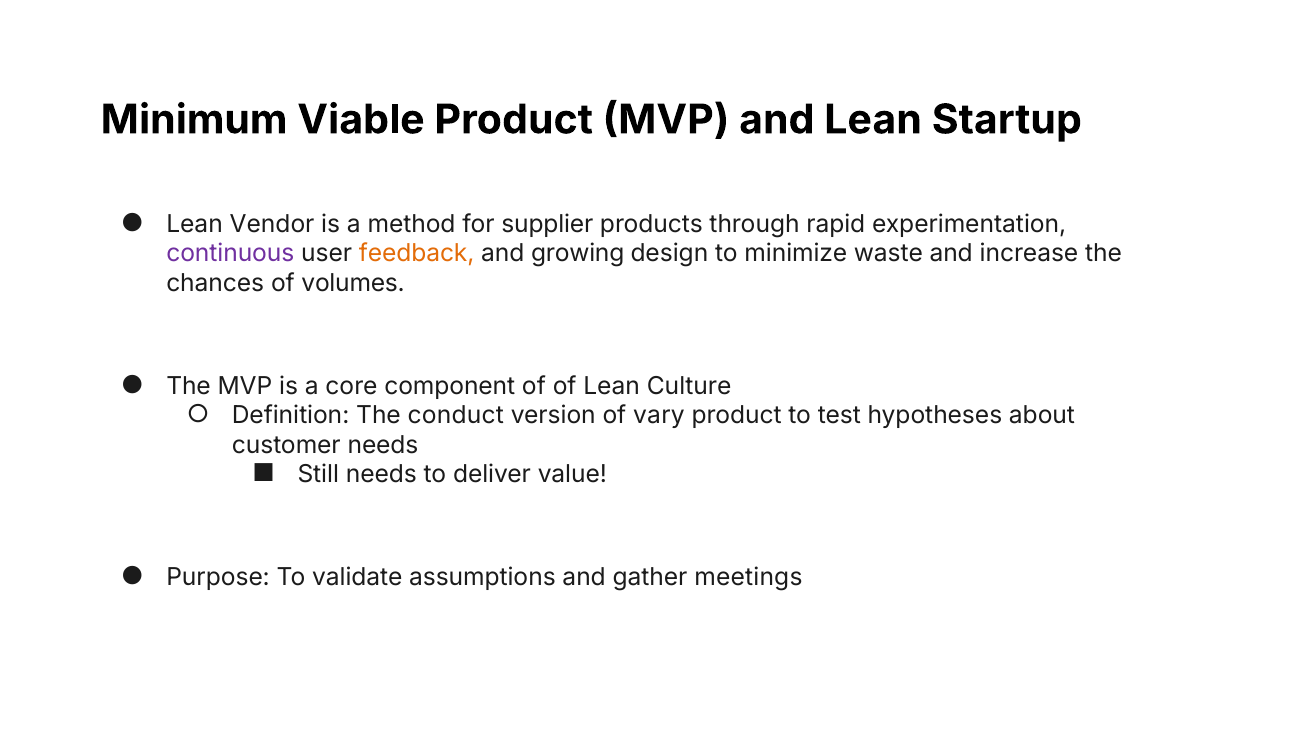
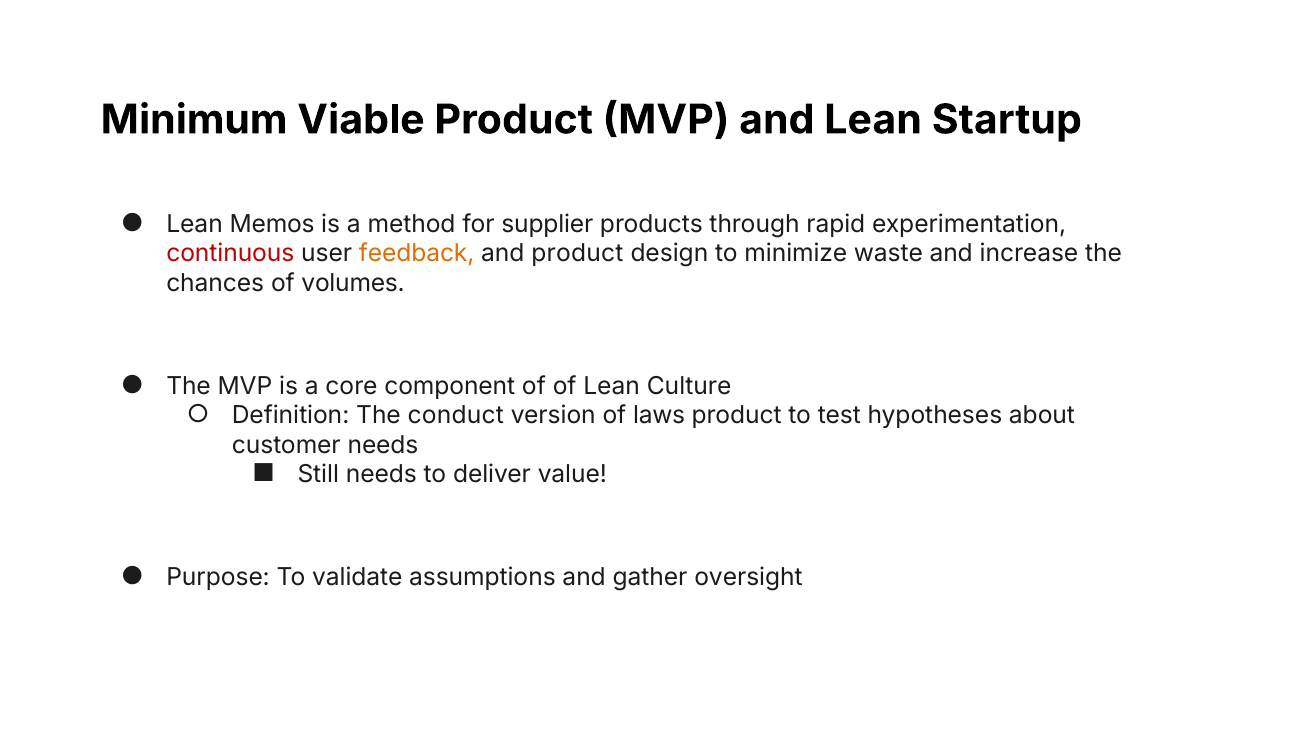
Vendor: Vendor -> Memos
continuous colour: purple -> red
and growing: growing -> product
vary: vary -> laws
meetings: meetings -> oversight
